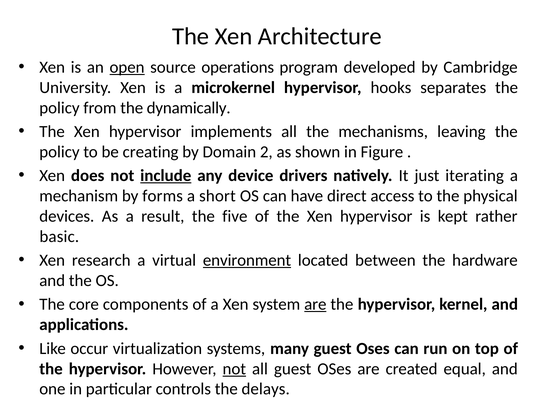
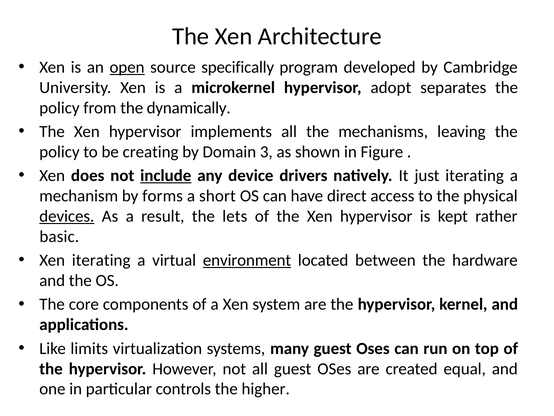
operations: operations -> specifically
hooks: hooks -> adopt
2: 2 -> 3
devices underline: none -> present
five: five -> lets
Xen research: research -> iterating
are at (315, 304) underline: present -> none
occur: occur -> limits
not at (234, 368) underline: present -> none
delays: delays -> higher
